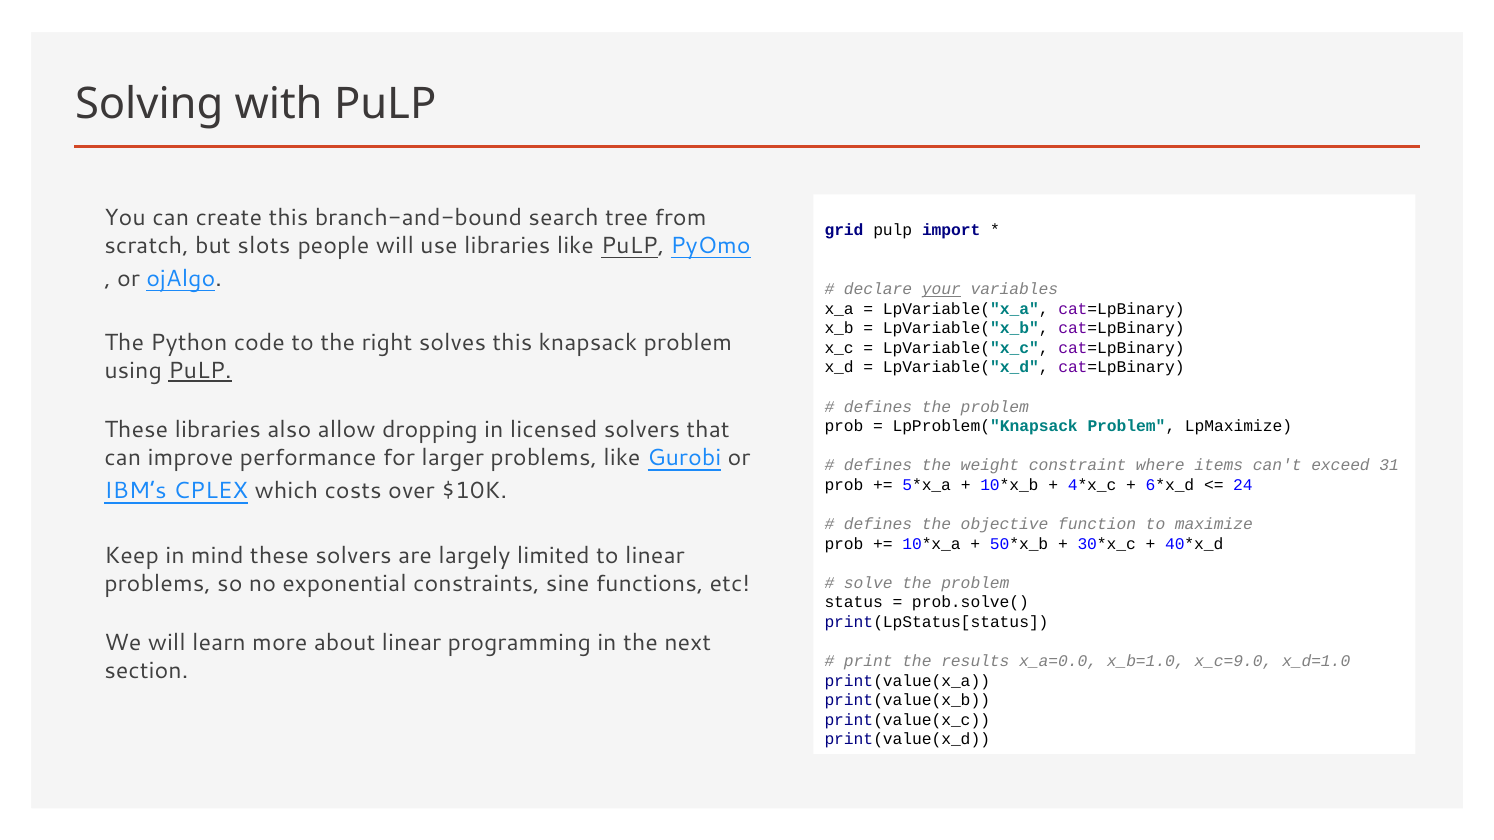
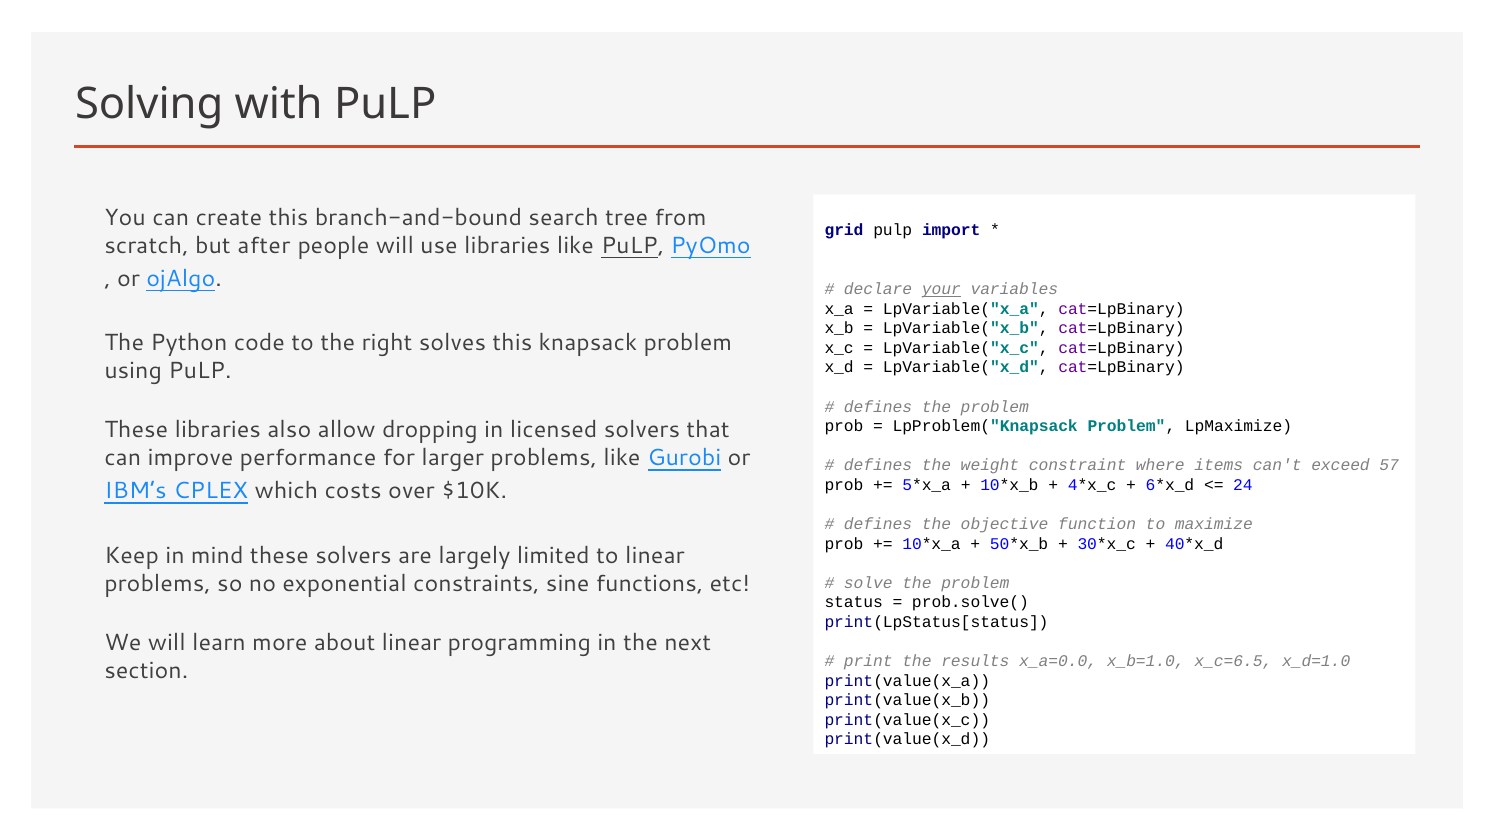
slots: slots -> after
PuLP at (200, 371) underline: present -> none
31: 31 -> 57
x_c=9.0: x_c=9.0 -> x_c=6.5
